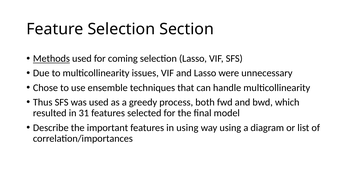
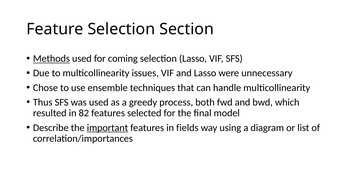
31: 31 -> 82
important underline: none -> present
in using: using -> fields
